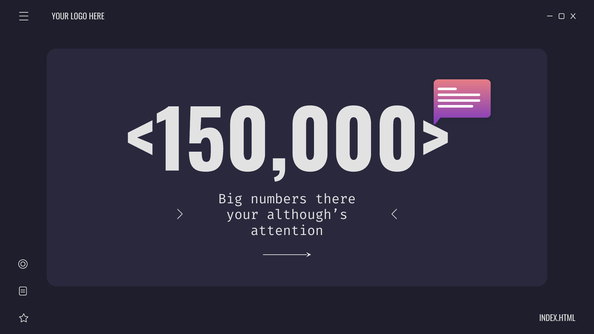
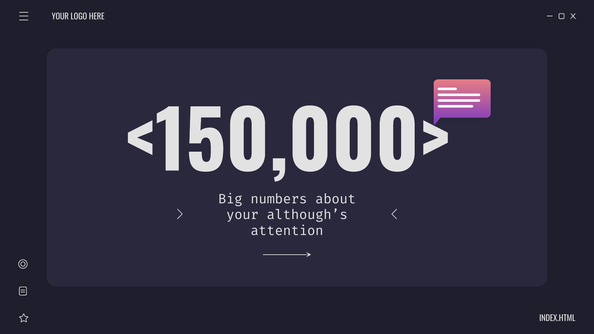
there: there -> about
